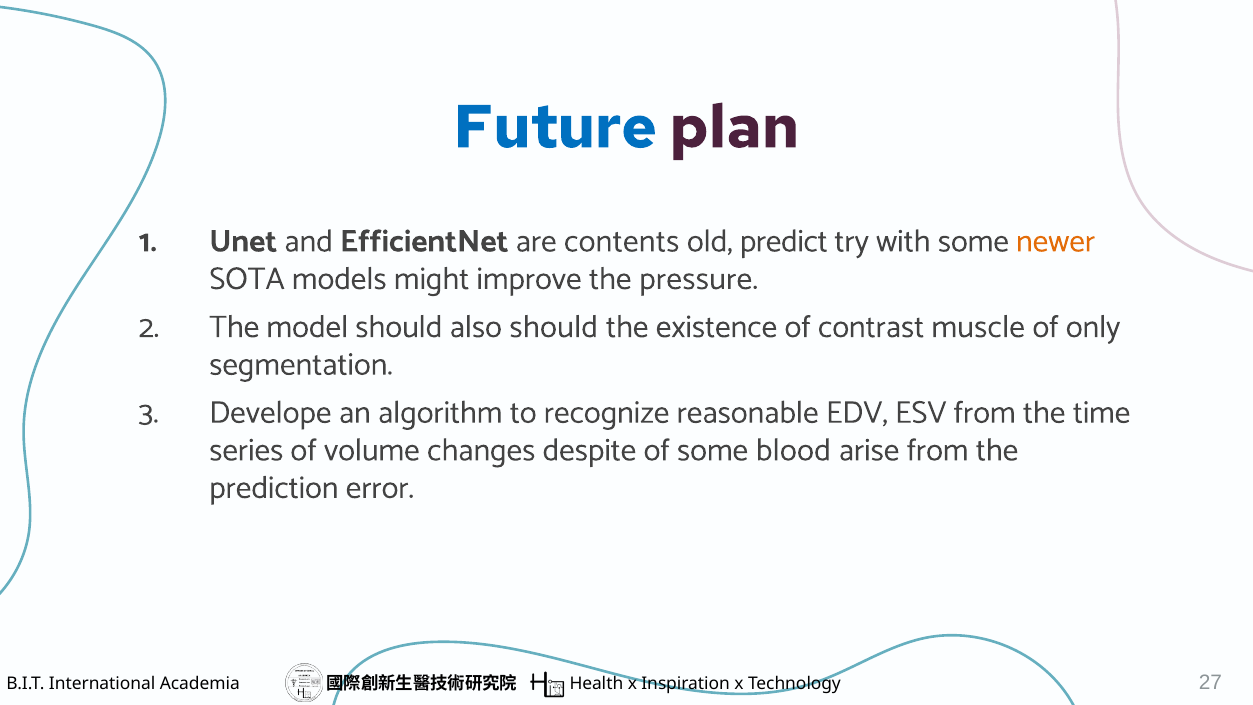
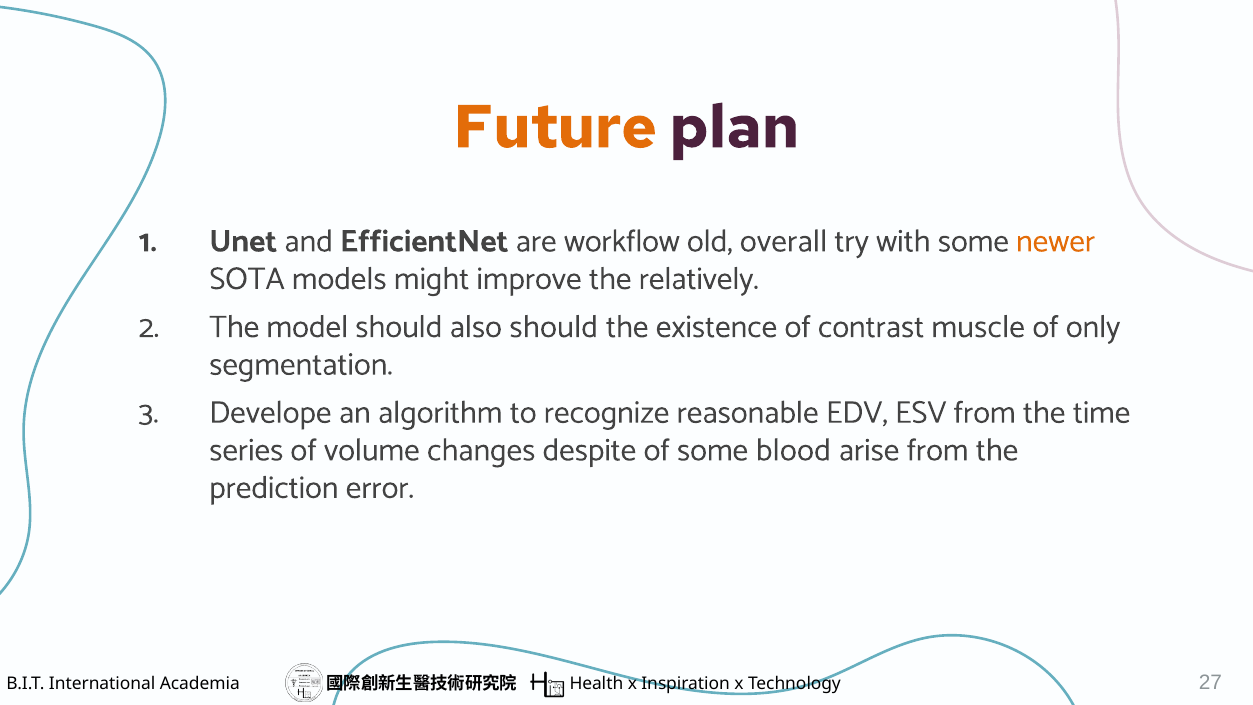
Future colour: blue -> orange
contents: contents -> workflow
predict: predict -> overall
pressure: pressure -> relatively
